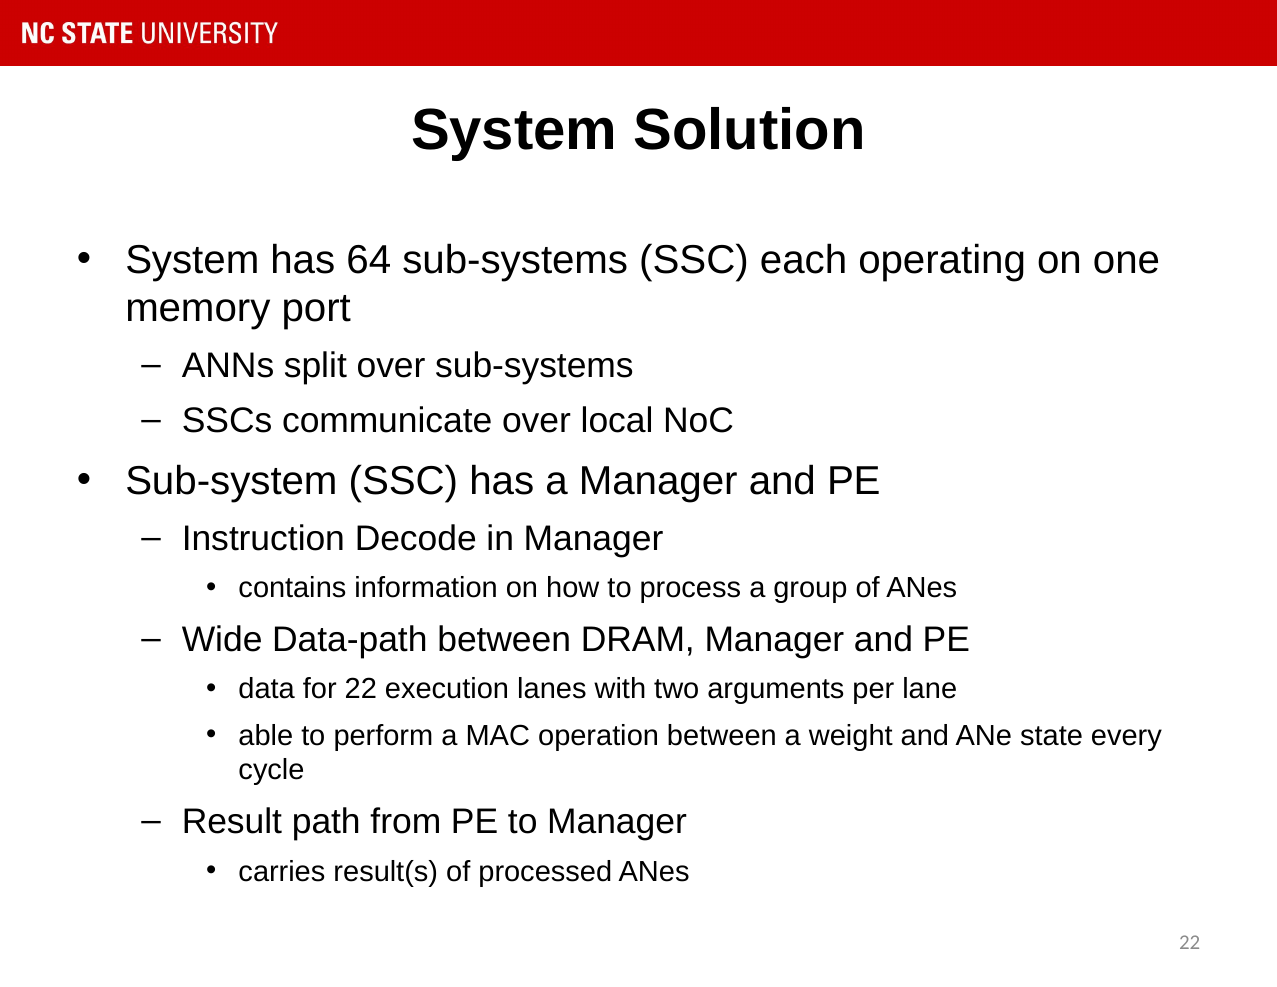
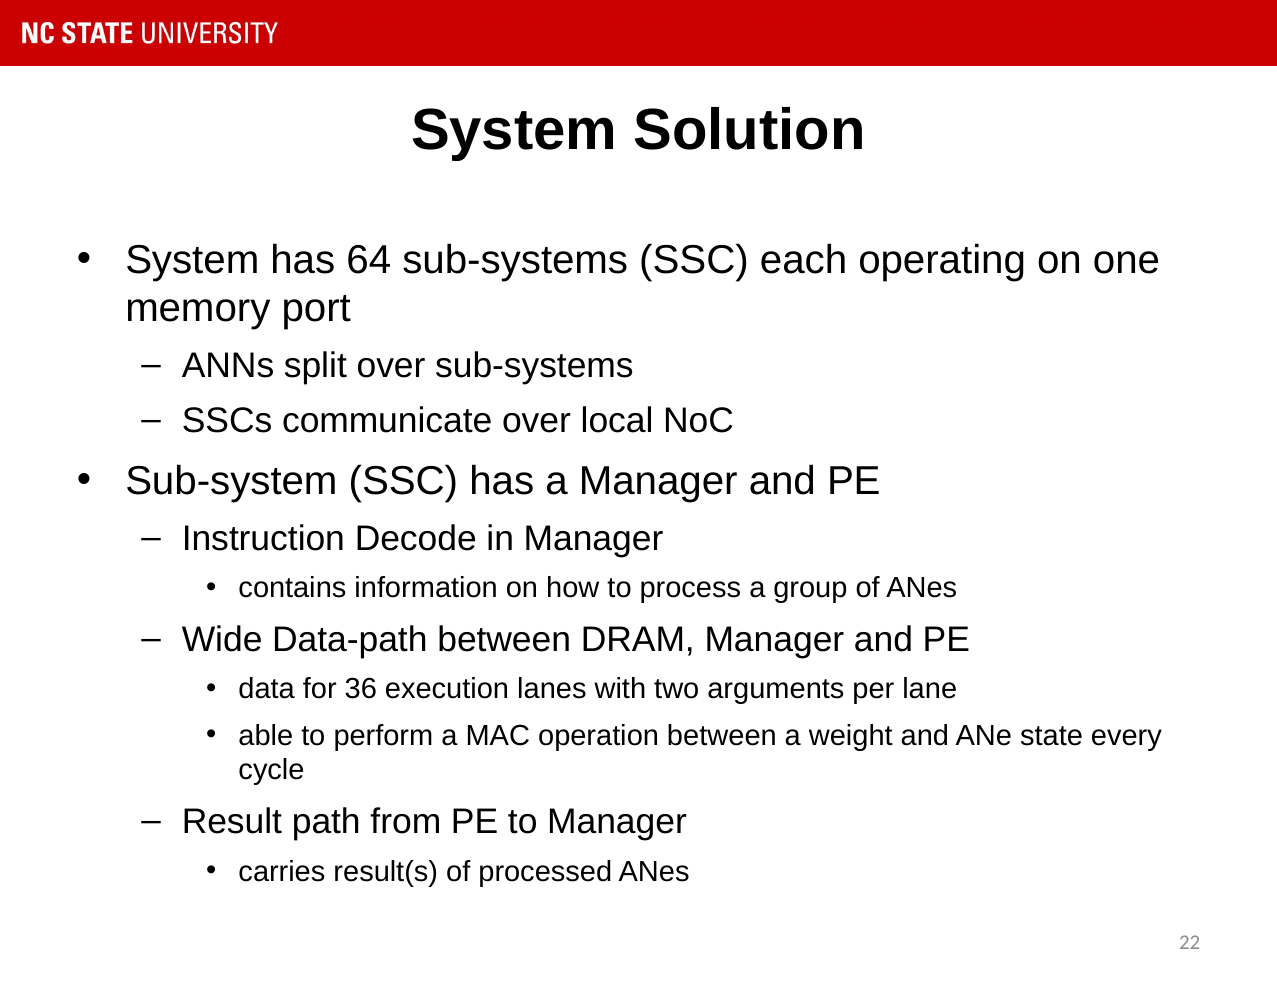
for 22: 22 -> 36
